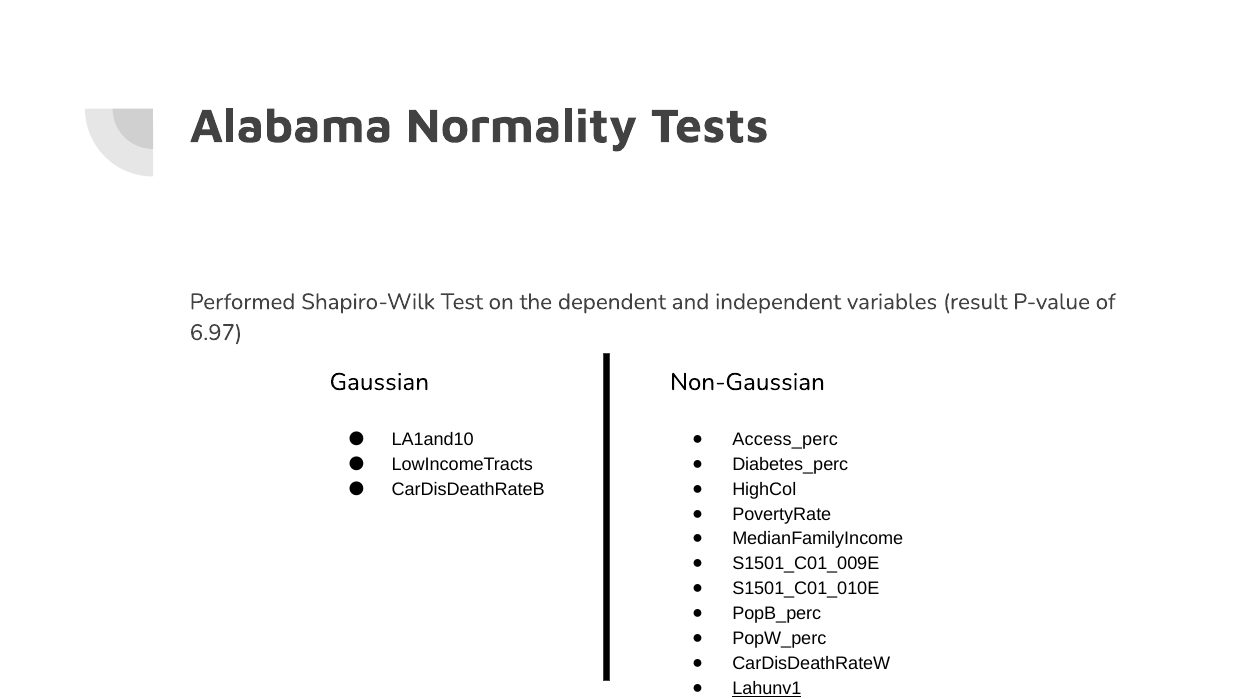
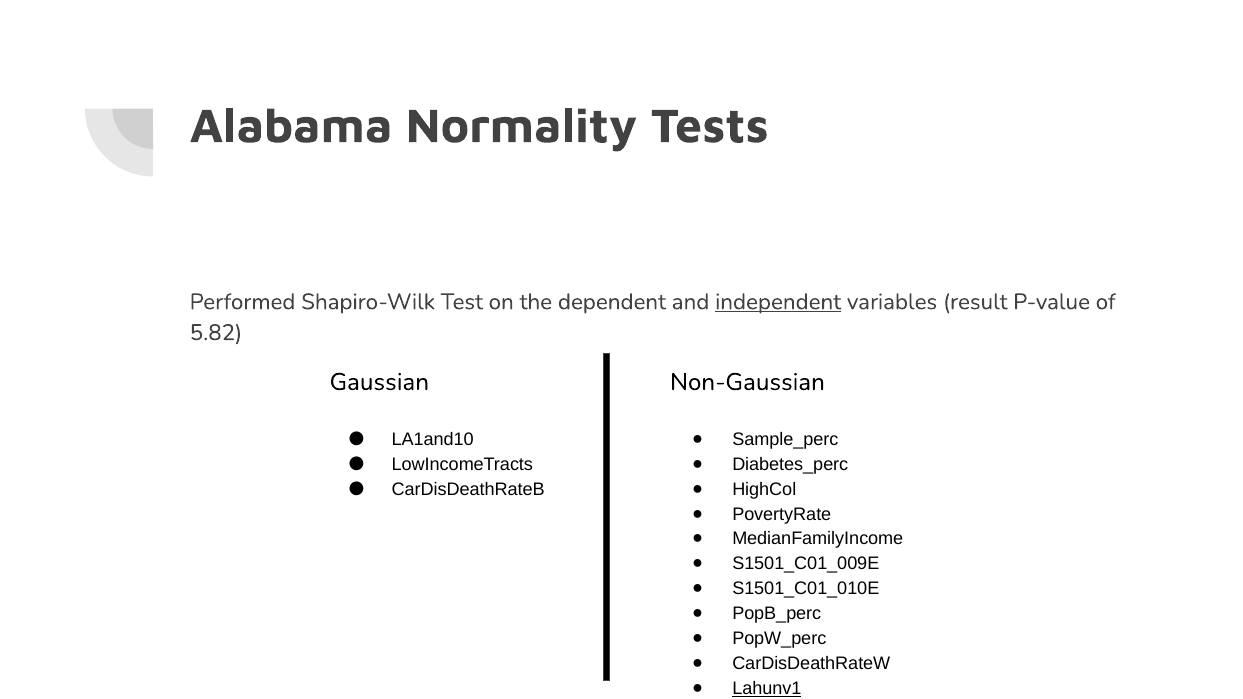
independent underline: none -> present
6.97: 6.97 -> 5.82
Access_perc: Access_perc -> Sample_perc
